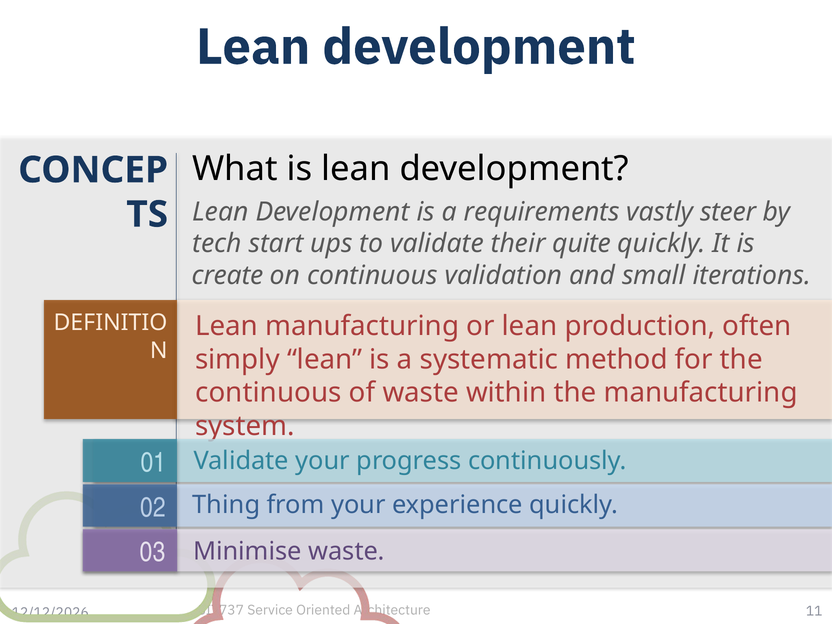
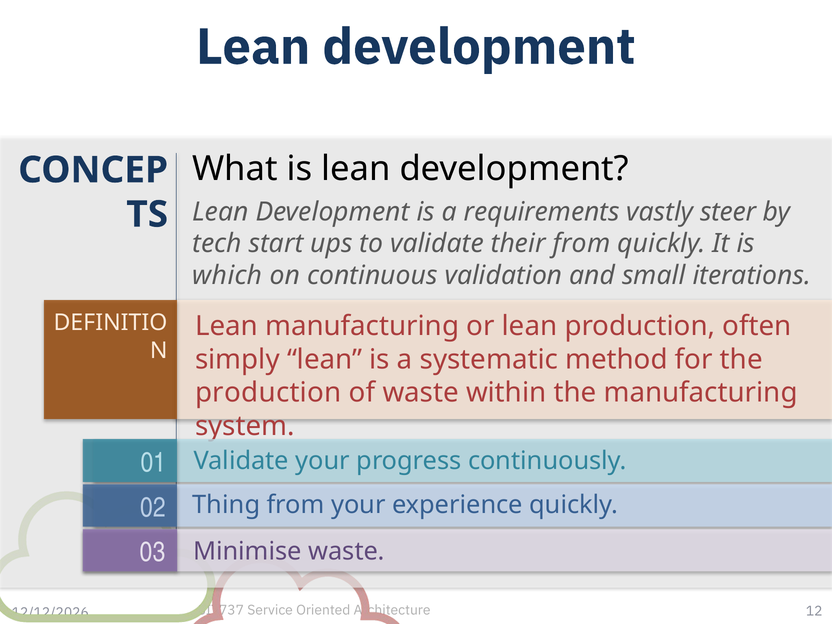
their quite: quite -> from
create: create -> which
continuous at (268, 393): continuous -> production
11: 11 -> 12
